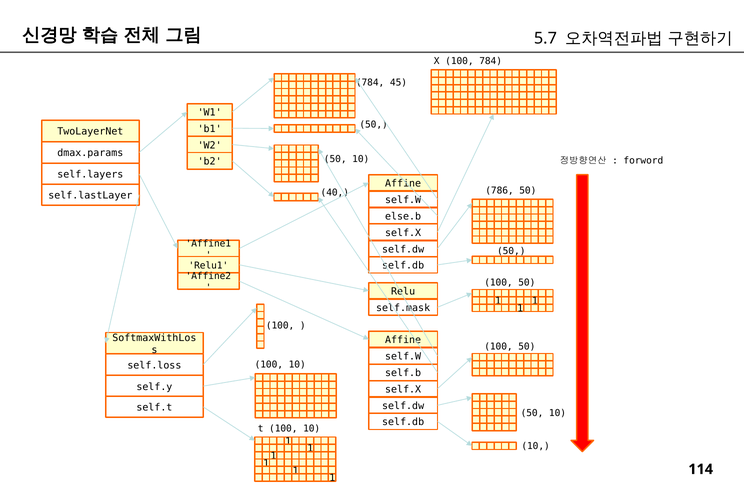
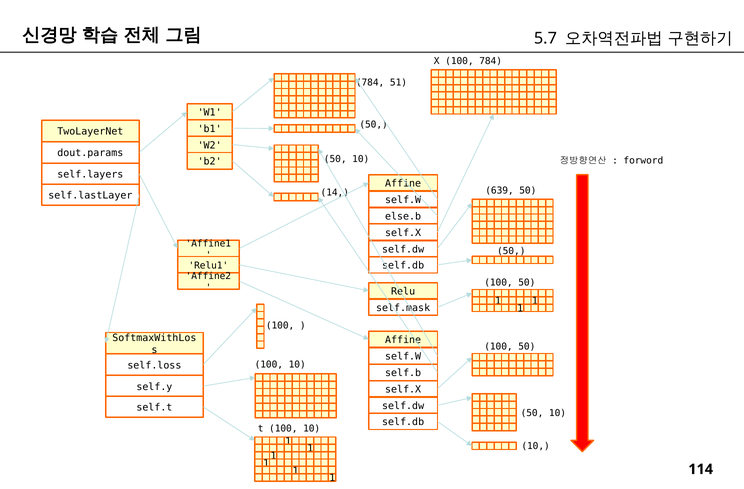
45: 45 -> 51
dmax.params: dmax.params -> dout.params
786: 786 -> 639
40: 40 -> 14
